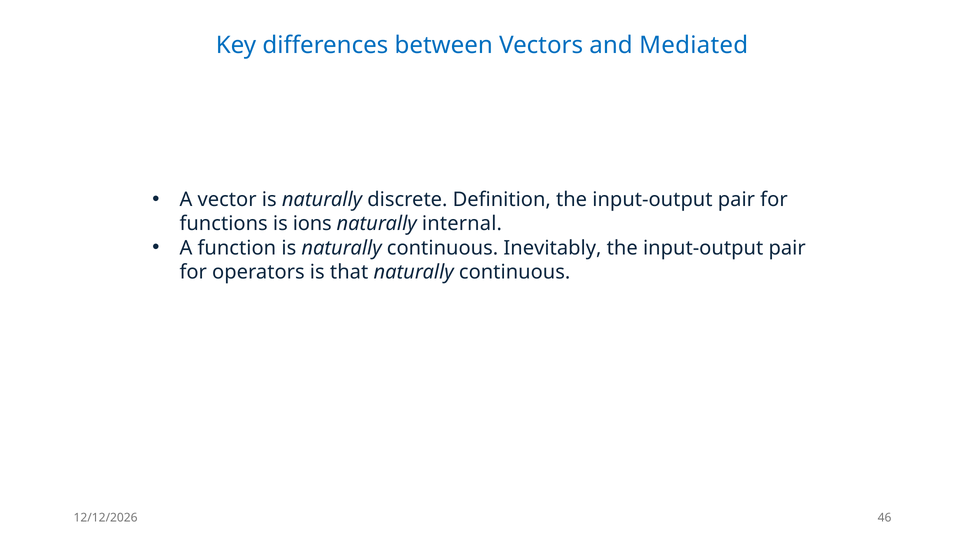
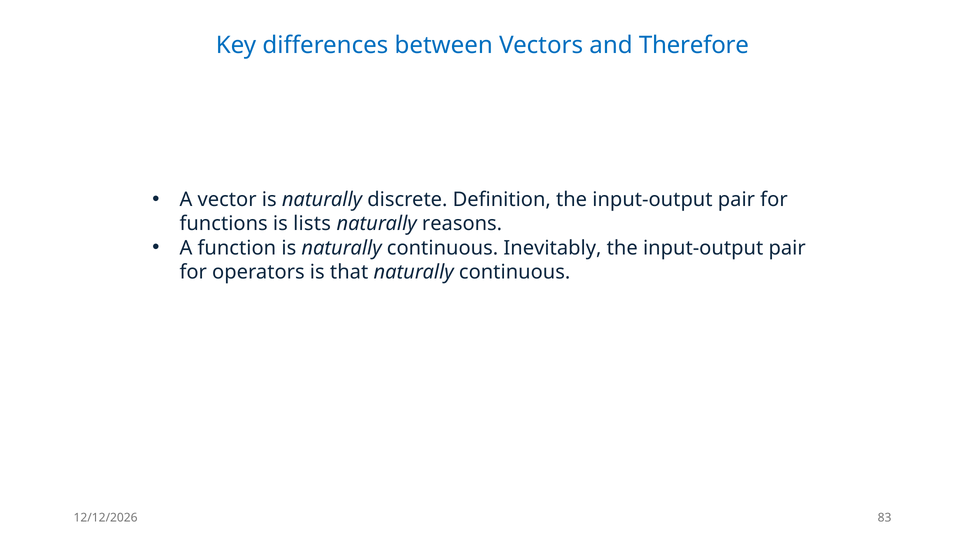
Mediated: Mediated -> Therefore
ions: ions -> lists
internal: internal -> reasons
46: 46 -> 83
